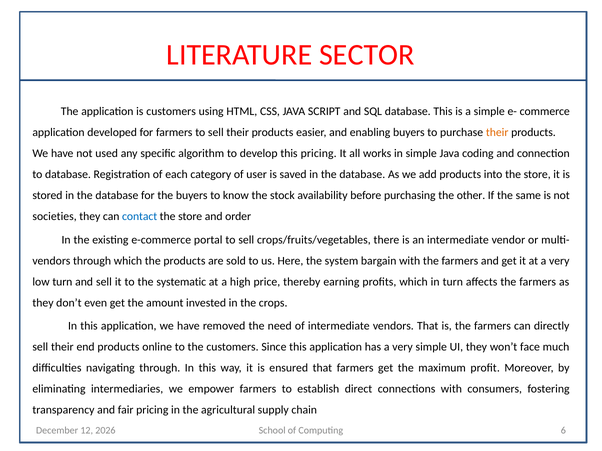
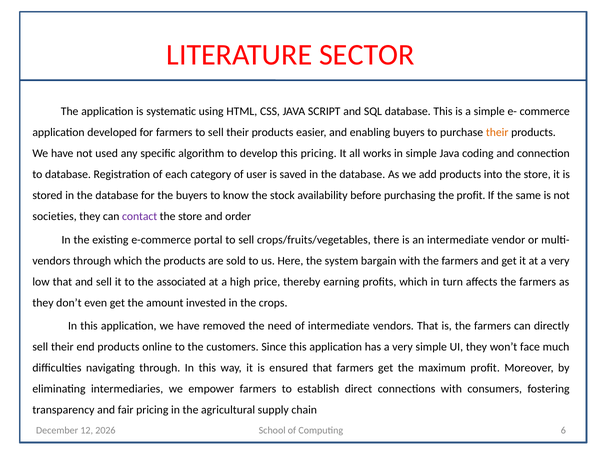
is customers: customers -> systematic
the other: other -> profit
contact colour: blue -> purple
low turn: turn -> that
systematic: systematic -> associated
